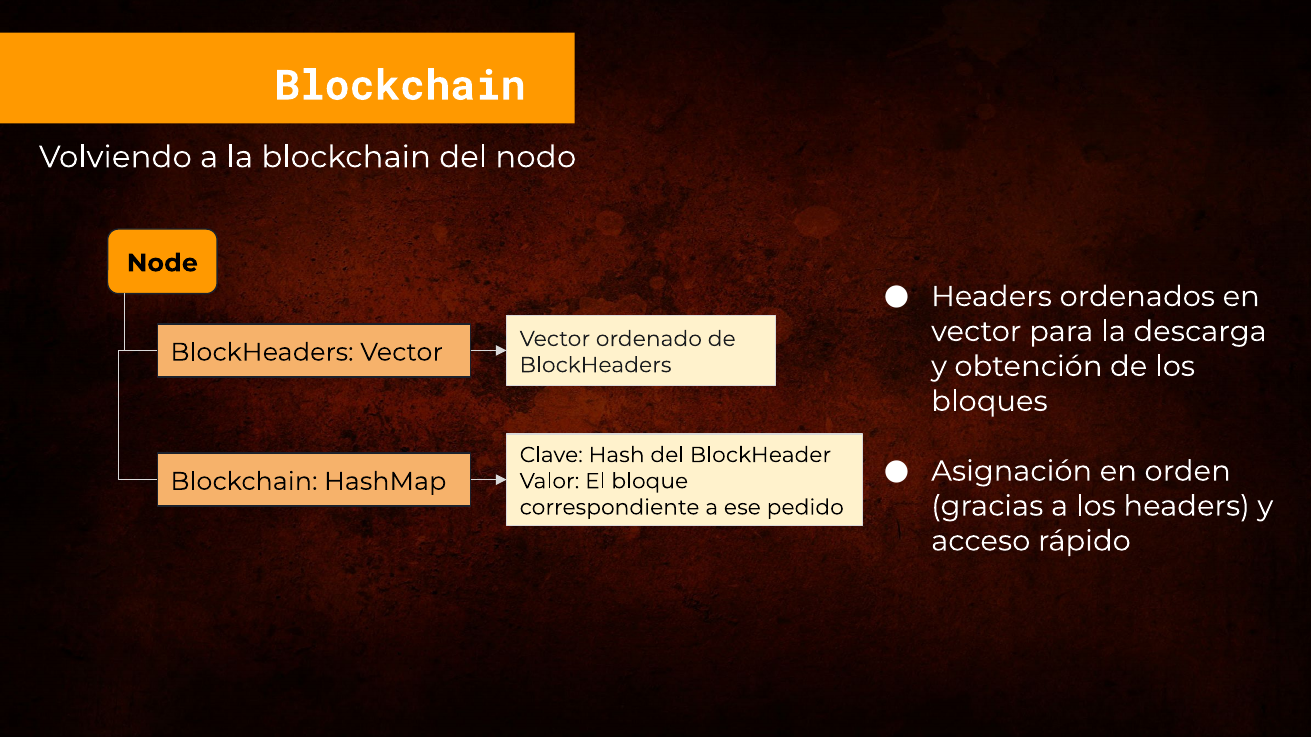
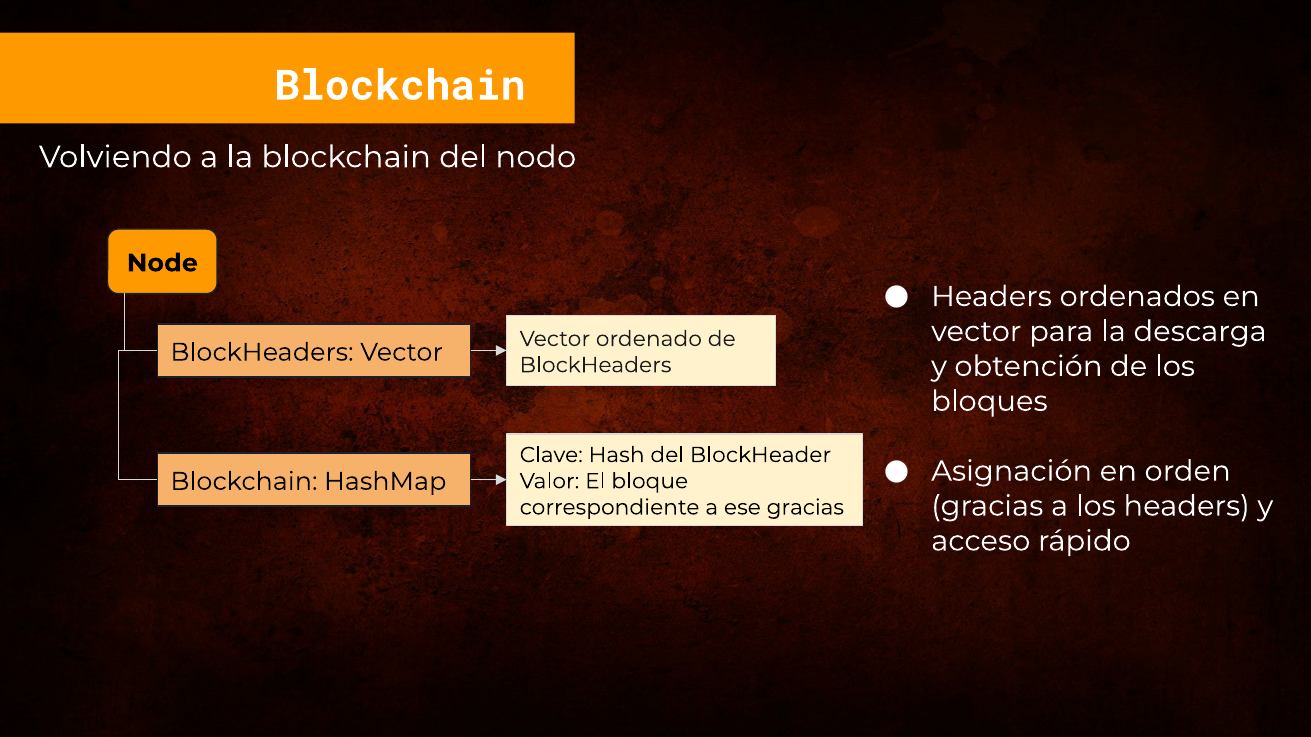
ese pedido: pedido -> gracias
